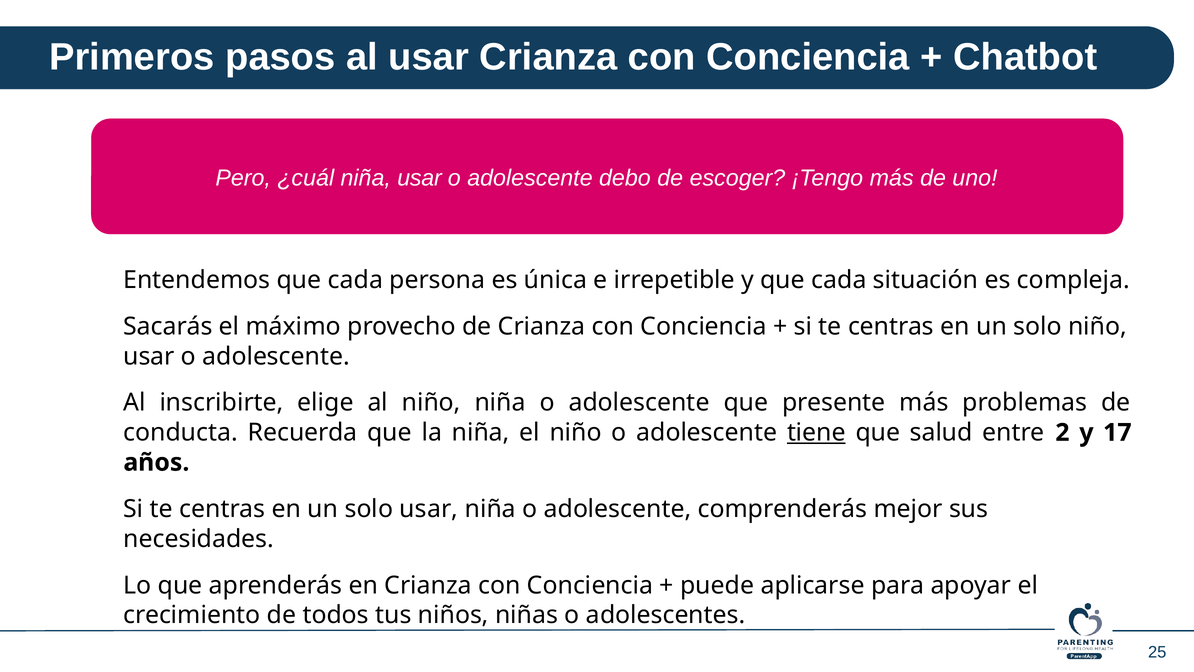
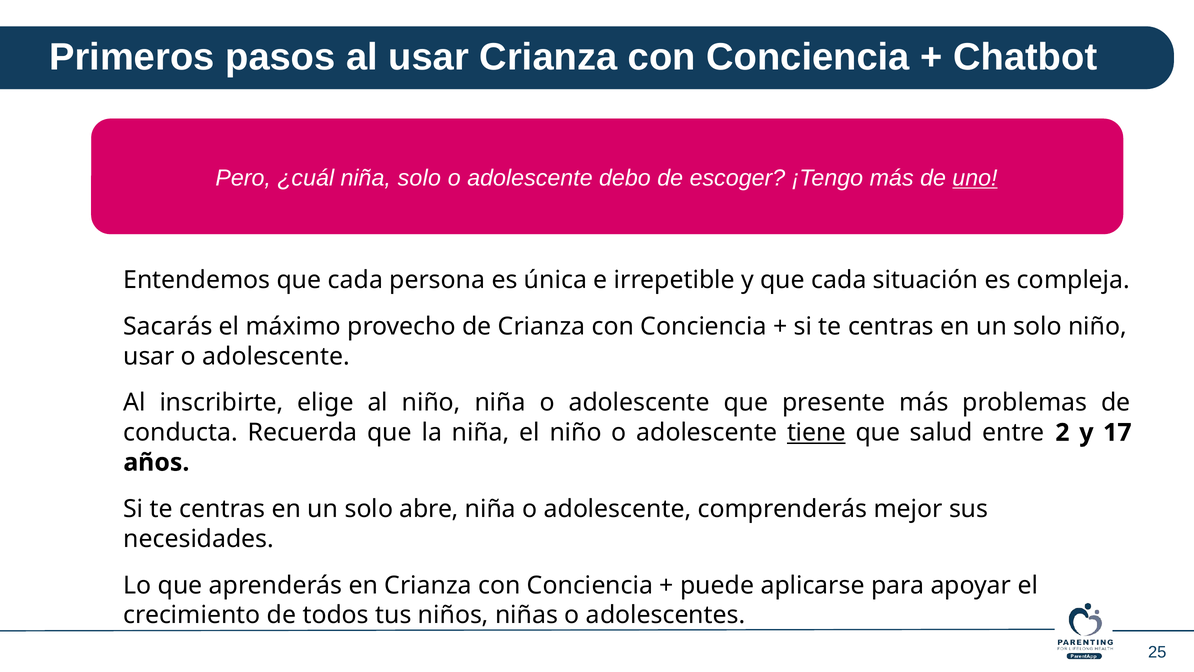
niña usar: usar -> solo
uno underline: none -> present
solo usar: usar -> abre
